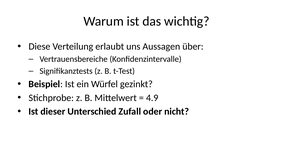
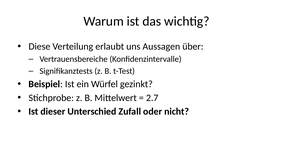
4.9: 4.9 -> 2.7
